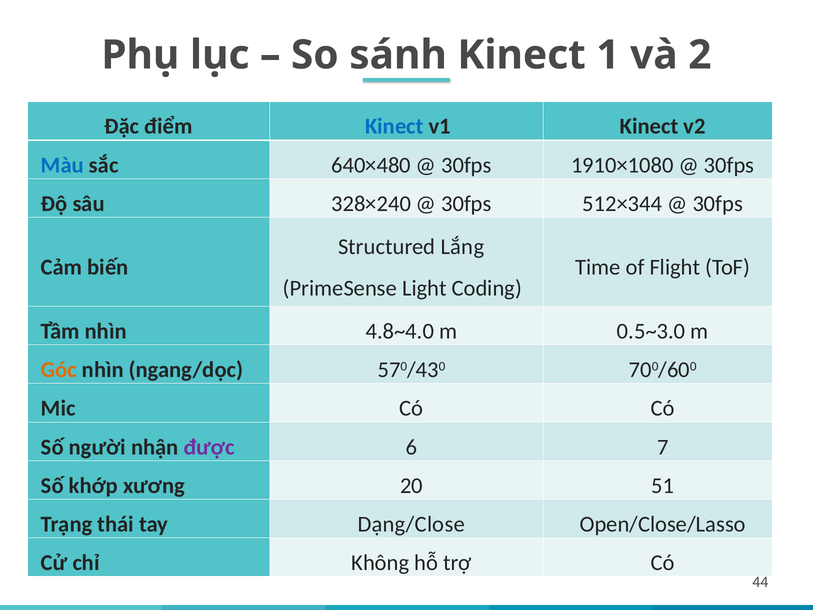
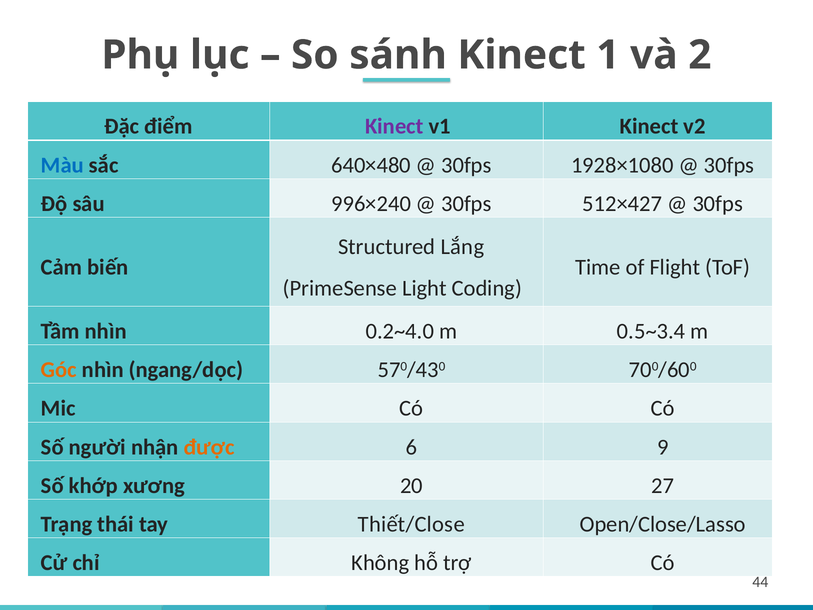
Kinect at (394, 126) colour: blue -> purple
1910×1080: 1910×1080 -> 1928×1080
328×240: 328×240 -> 996×240
512×344: 512×344 -> 512×427
4.8~4.0: 4.8~4.0 -> 0.2~4.0
0.5~3.0: 0.5~3.0 -> 0.5~3.4
được colour: purple -> orange
7: 7 -> 9
51: 51 -> 27
Dạng/Close: Dạng/Close -> Thiết/Close
